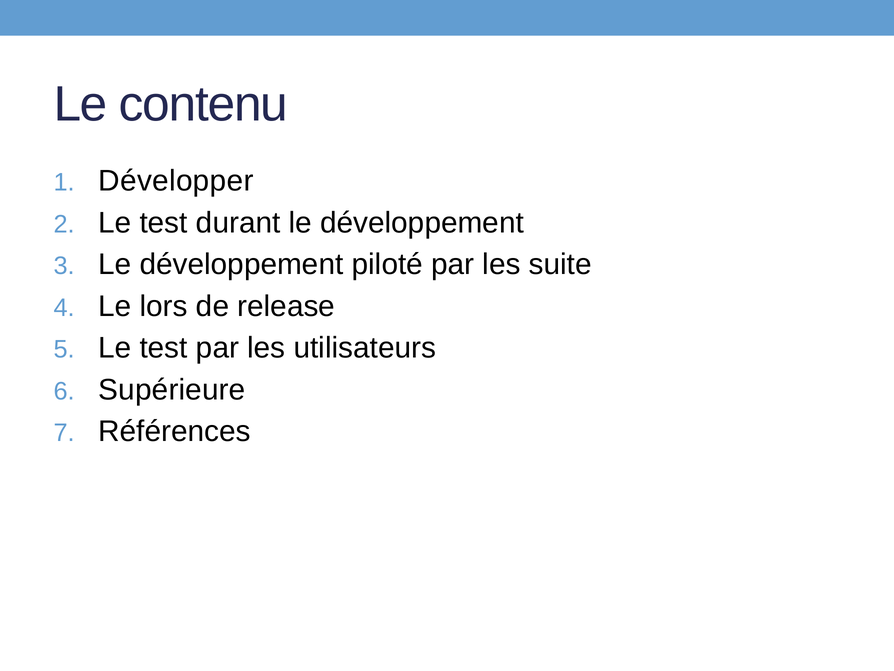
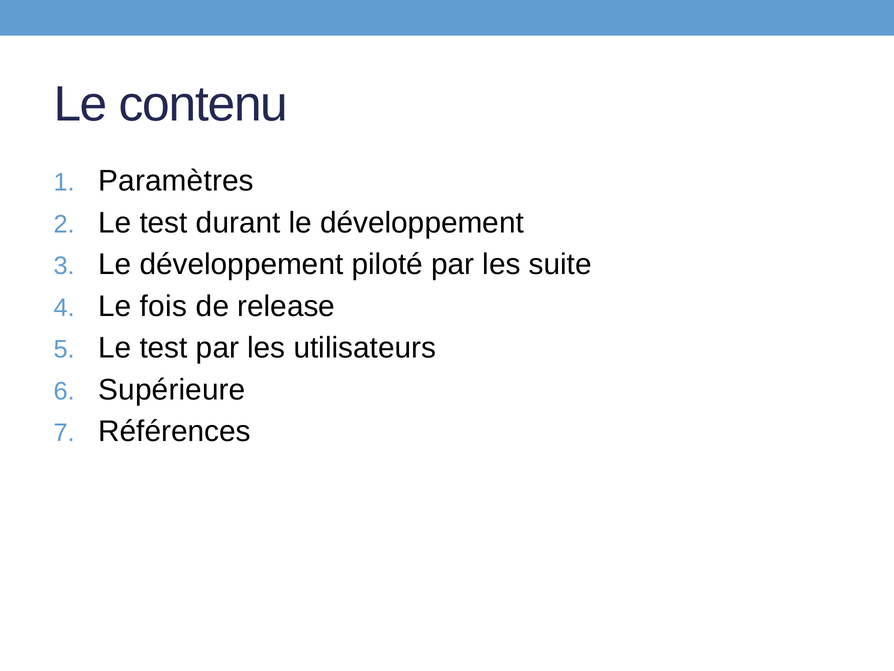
Développer: Développer -> Paramètres
lors: lors -> fois
